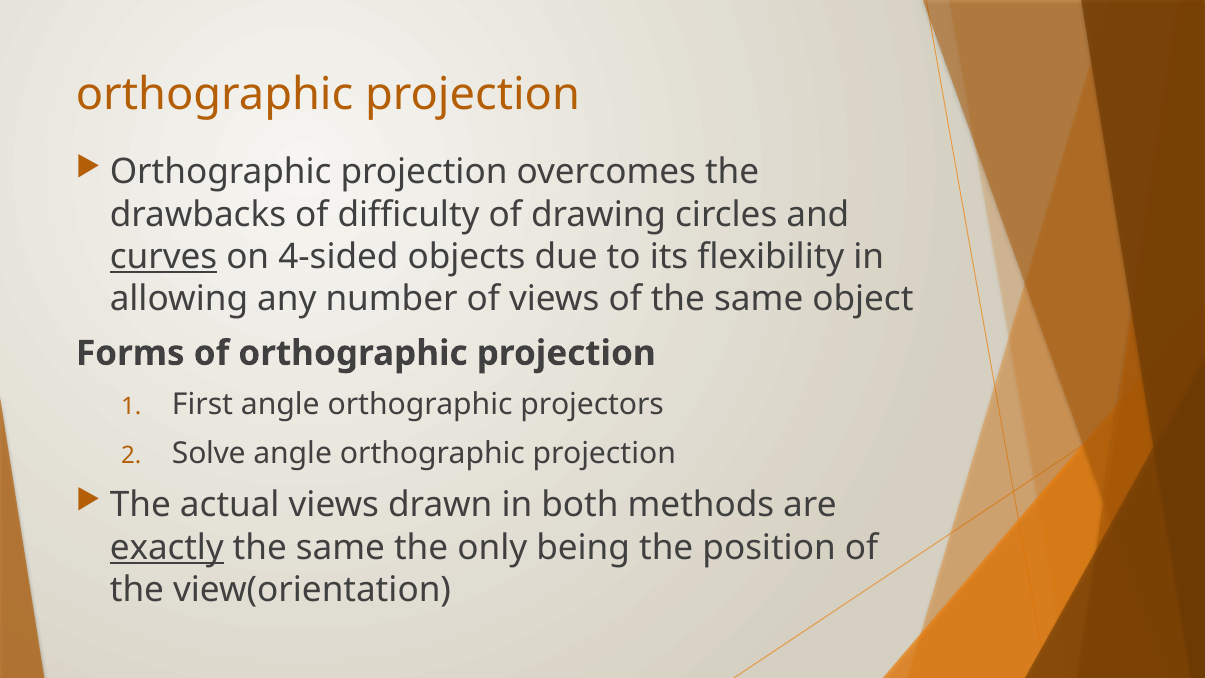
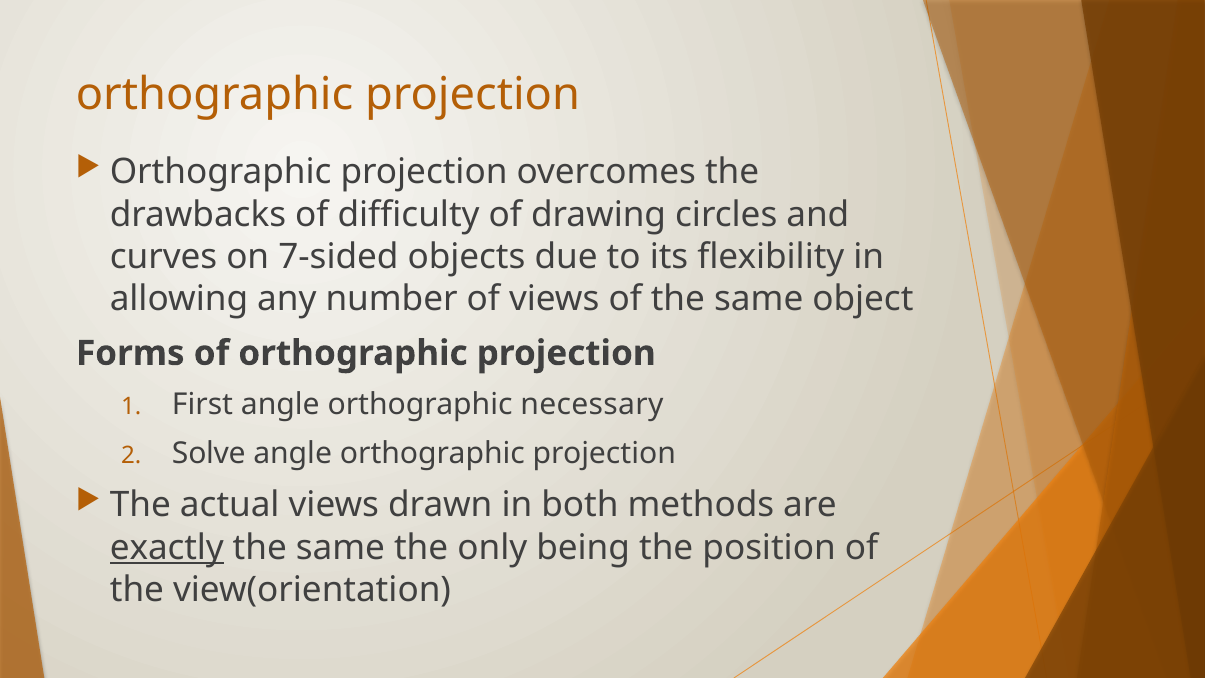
curves underline: present -> none
4-sided: 4-sided -> 7-sided
projectors: projectors -> necessary
